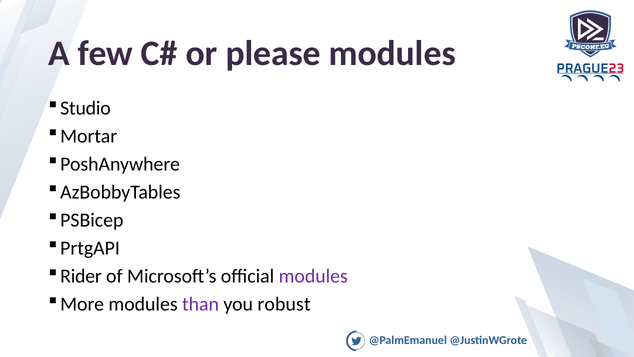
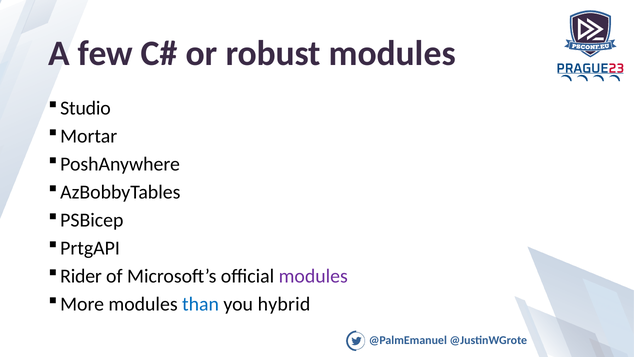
please: please -> robust
than colour: purple -> blue
robust: robust -> hybrid
